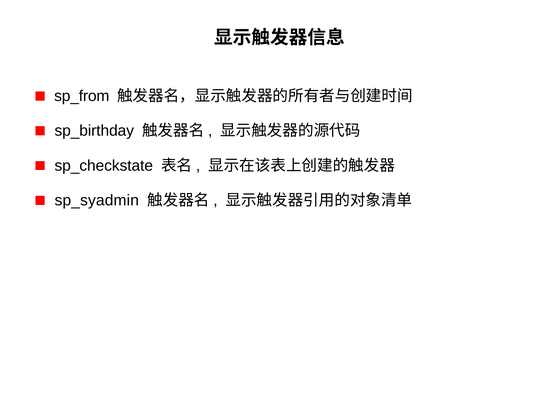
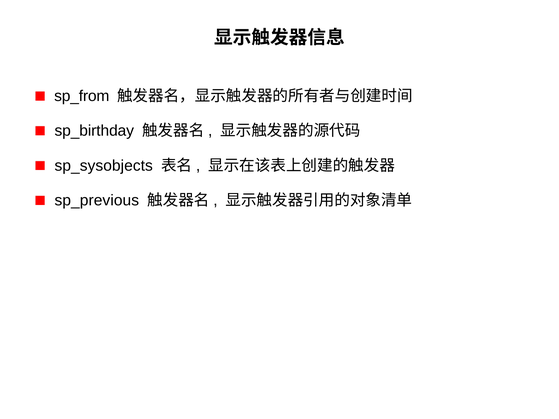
sp_checkstate: sp_checkstate -> sp_sysobjects
sp_syadmin: sp_syadmin -> sp_previous
